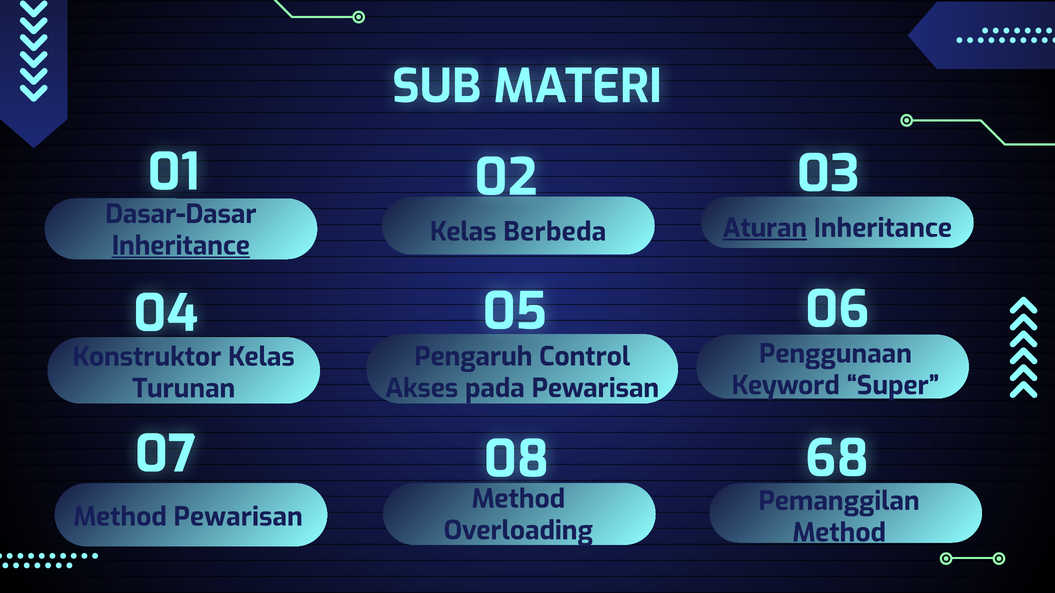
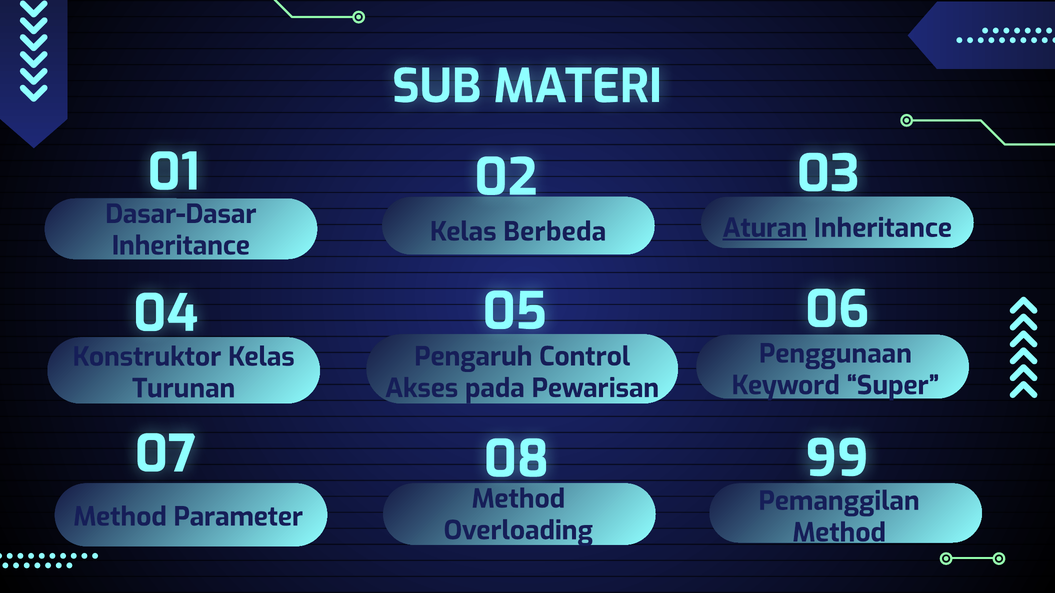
Inheritance at (181, 246) underline: present -> none
68: 68 -> 99
Method Pewarisan: Pewarisan -> Parameter
